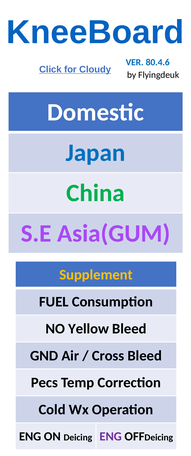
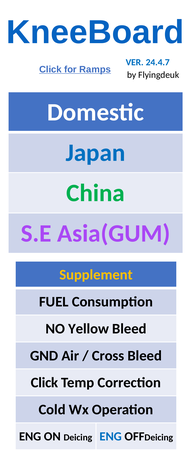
80.4.6: 80.4.6 -> 24.4.7
Cloudy: Cloudy -> Ramps
Pecs: Pecs -> Click
ENG at (111, 437) colour: purple -> blue
